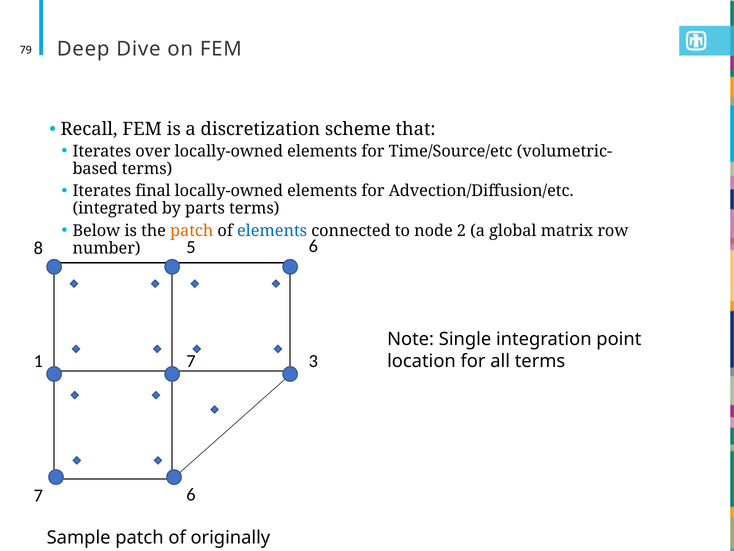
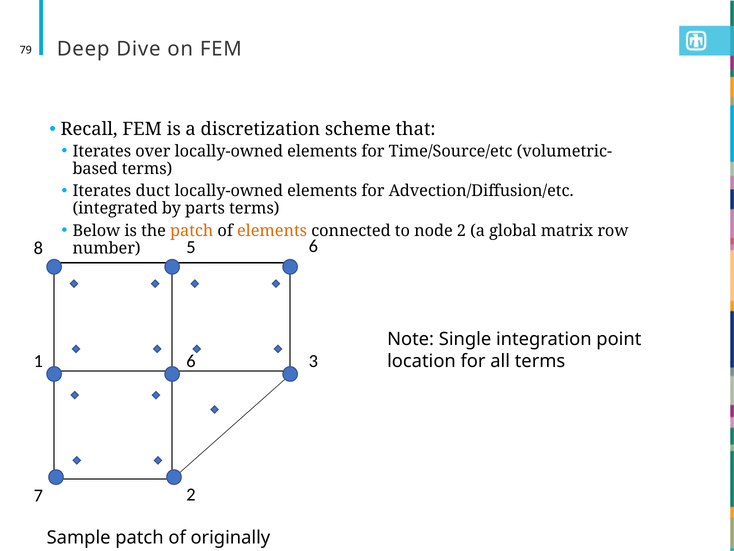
final: final -> duct
elements at (272, 231) colour: blue -> orange
1 7: 7 -> 6
7 6: 6 -> 2
